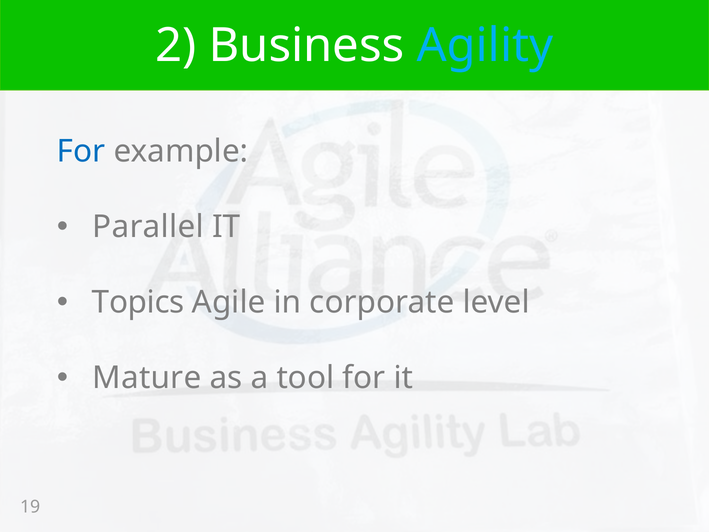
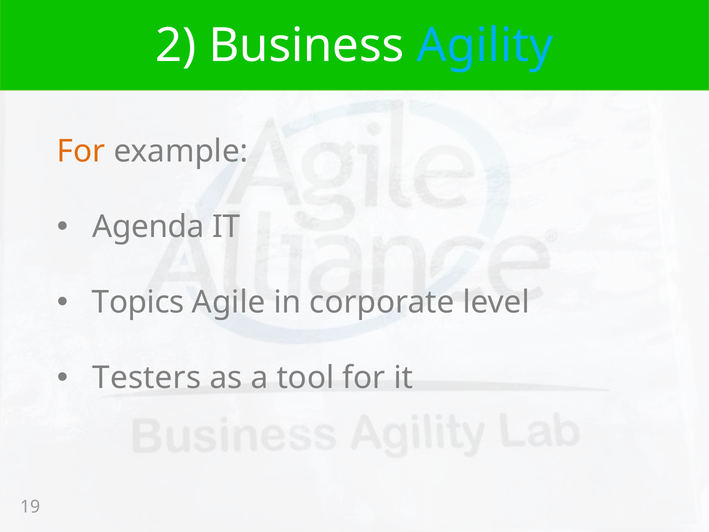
For at (81, 151) colour: blue -> orange
Parallel: Parallel -> Agenda
Mature: Mature -> Testers
